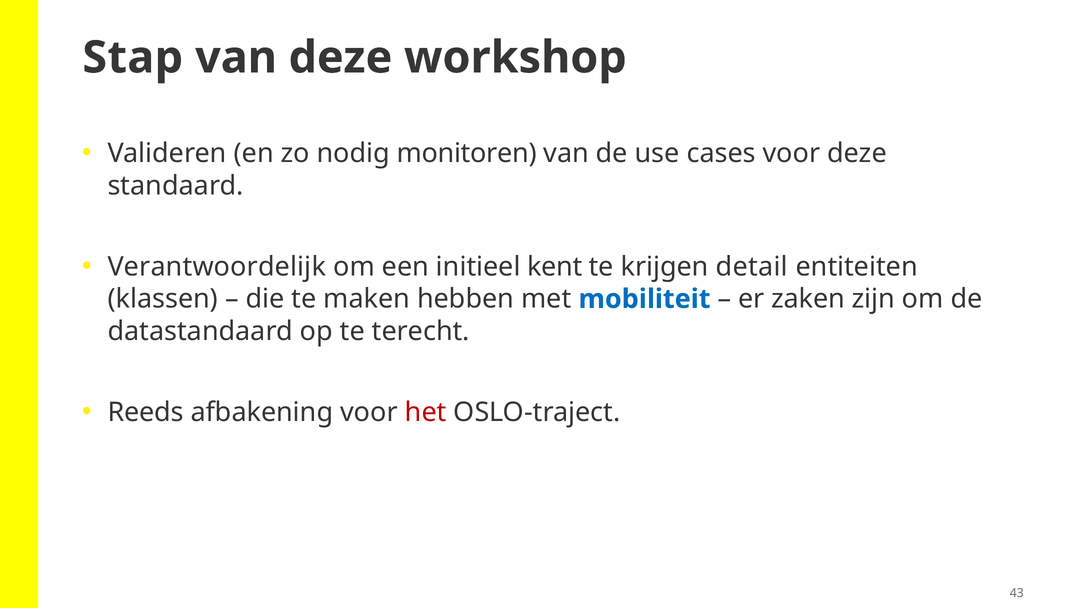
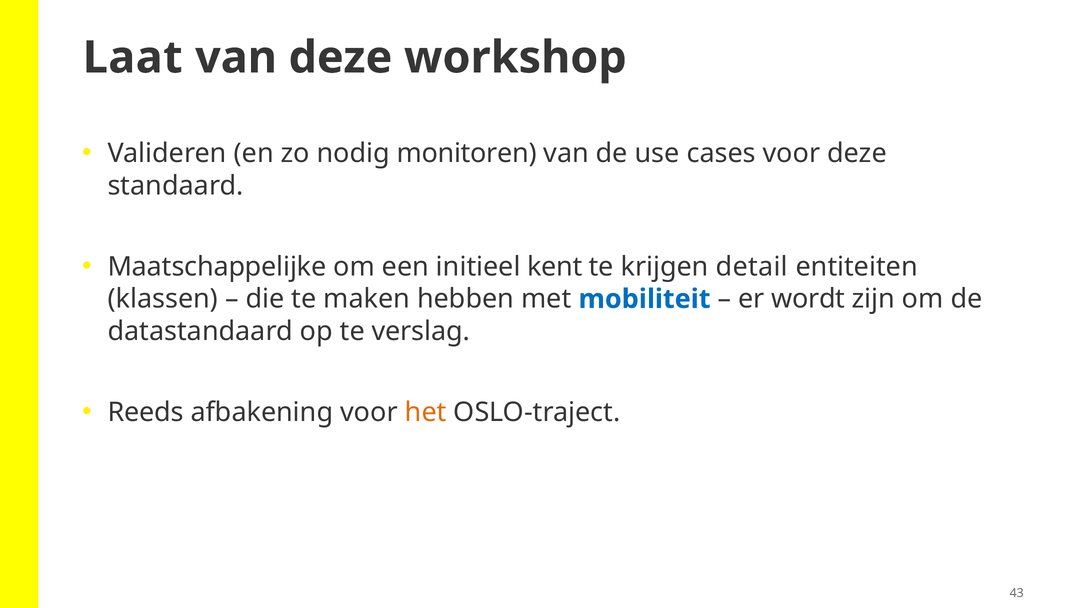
Stap: Stap -> Laat
Verantwoordelijk: Verantwoordelijk -> Maatschappelijke
zaken: zaken -> wordt
terecht: terecht -> verslag
het colour: red -> orange
